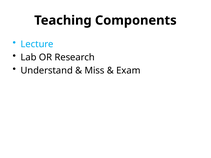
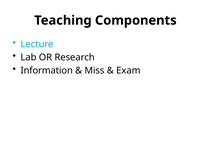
Understand: Understand -> Information
